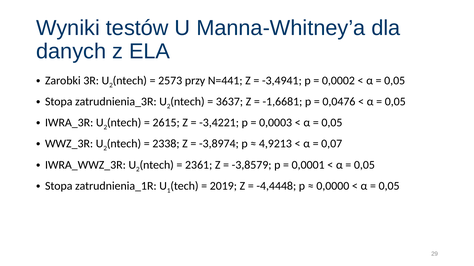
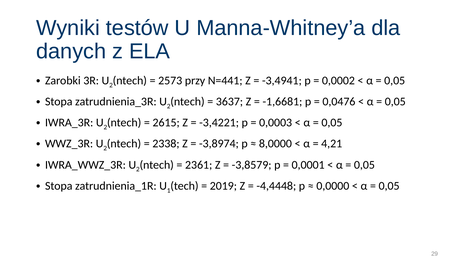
4,9213: 4,9213 -> 8,0000
0,07: 0,07 -> 4,21
